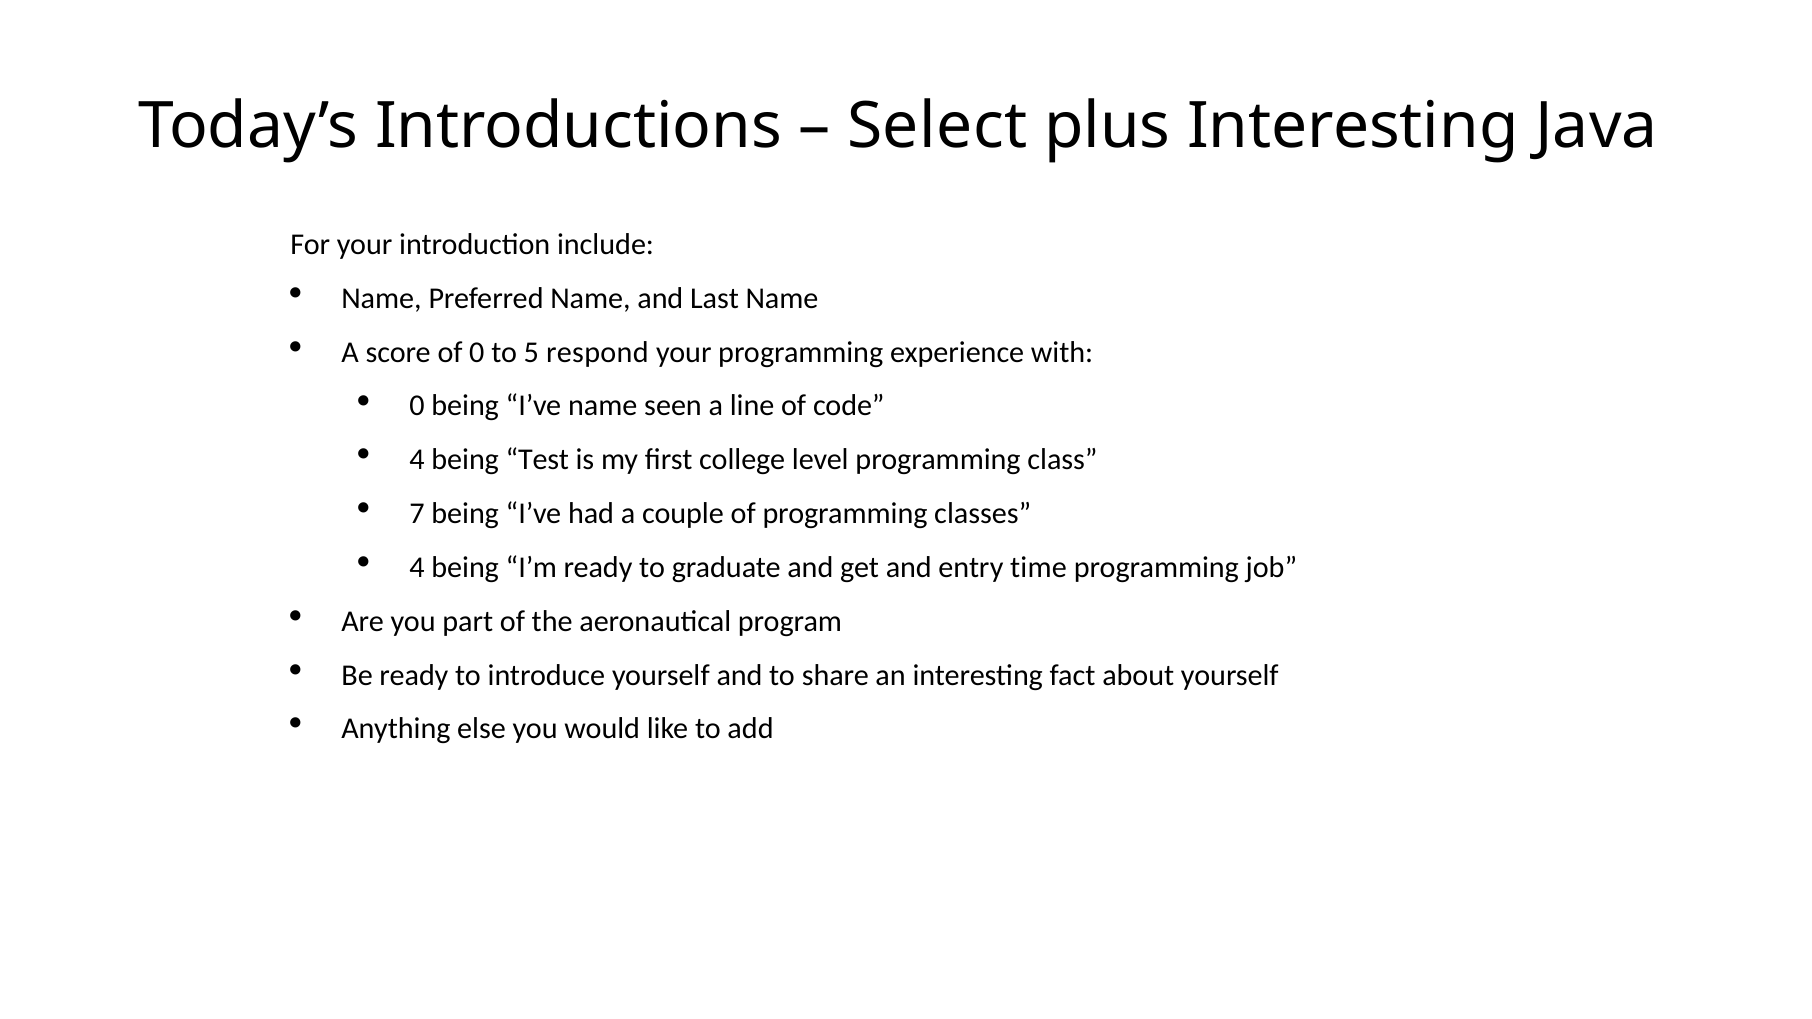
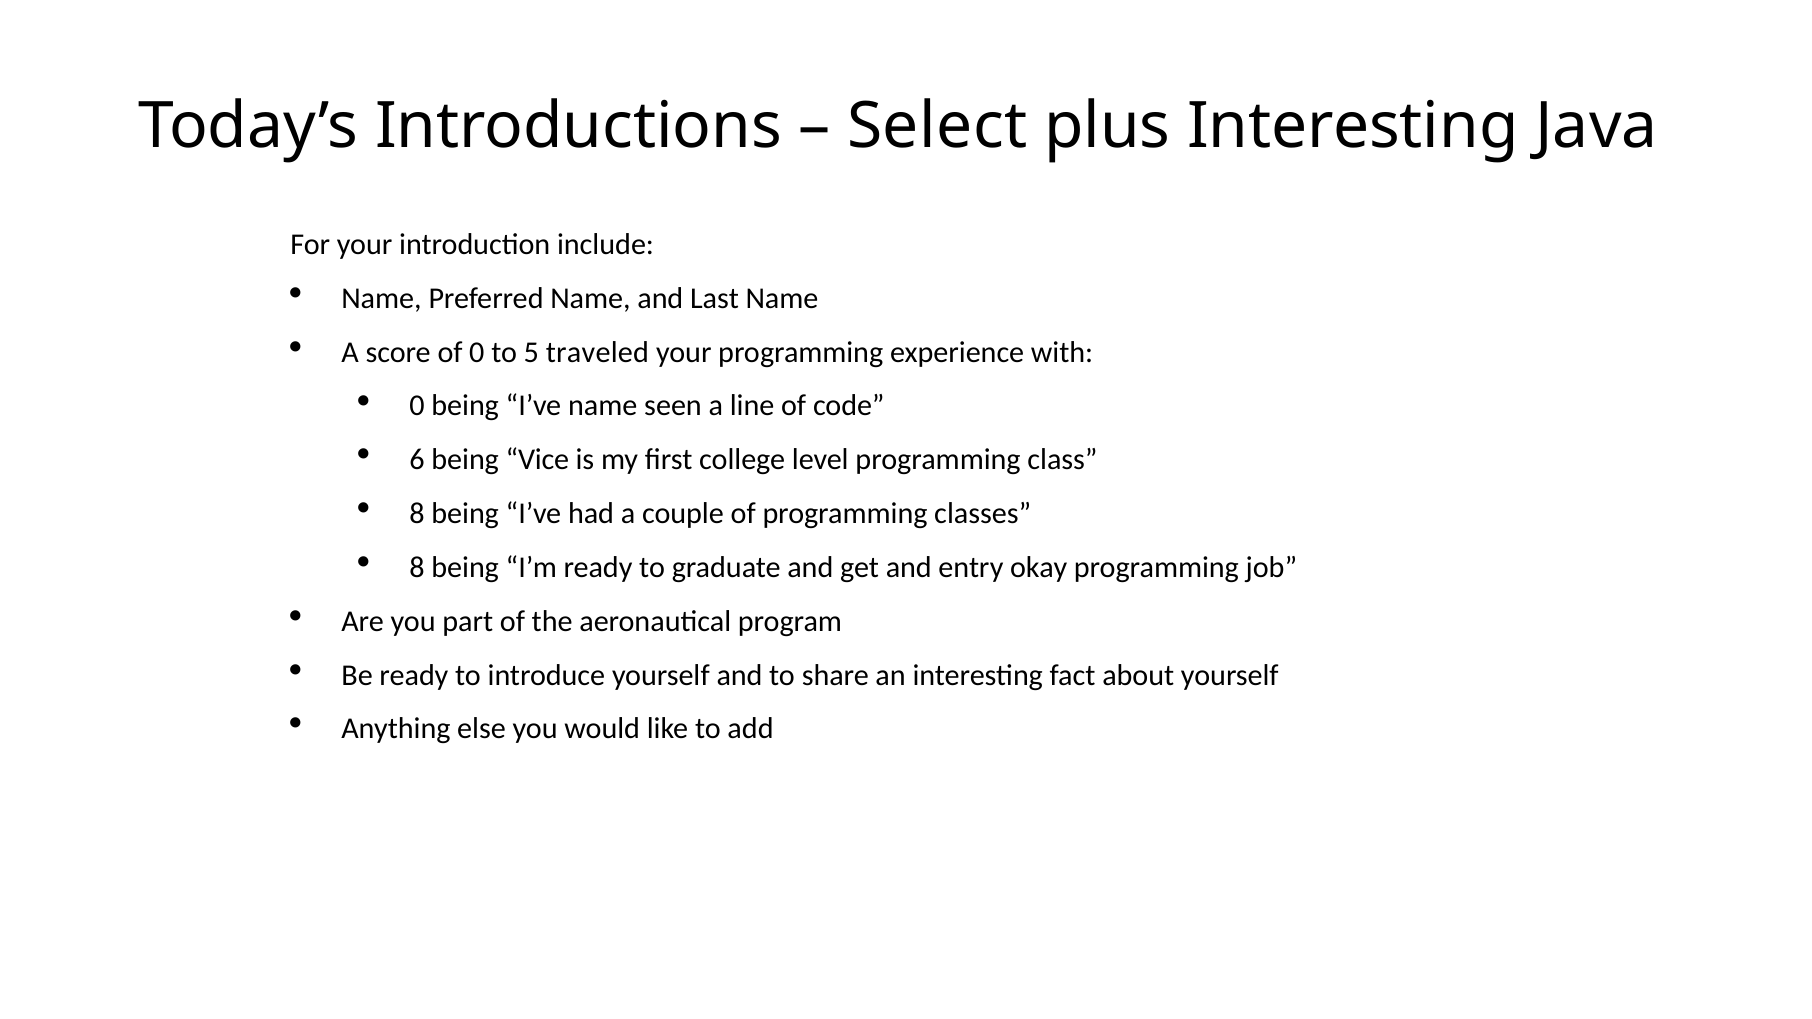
respond: respond -> traveled
4 at (417, 460): 4 -> 6
Test: Test -> Vice
7 at (417, 514): 7 -> 8
4 at (417, 568): 4 -> 8
time: time -> okay
